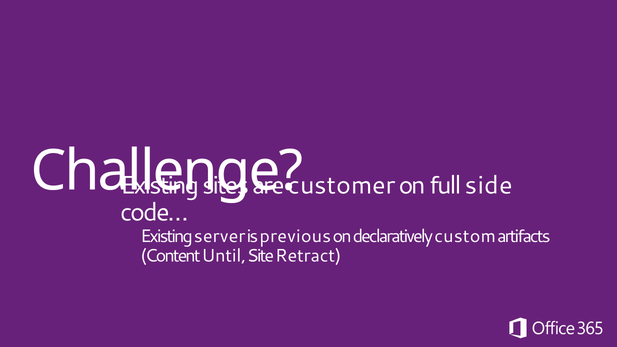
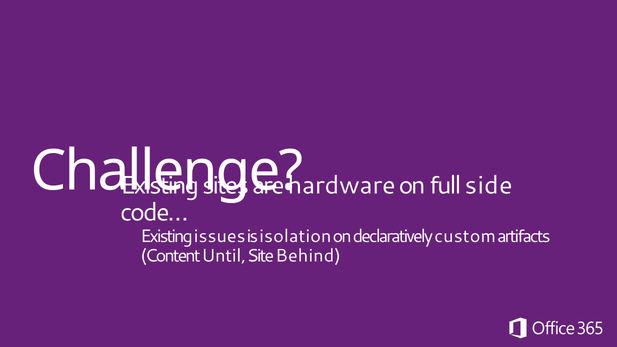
customer: customer -> hardware
server: server -> issues
previous: previous -> isolation
Retract: Retract -> Behind
